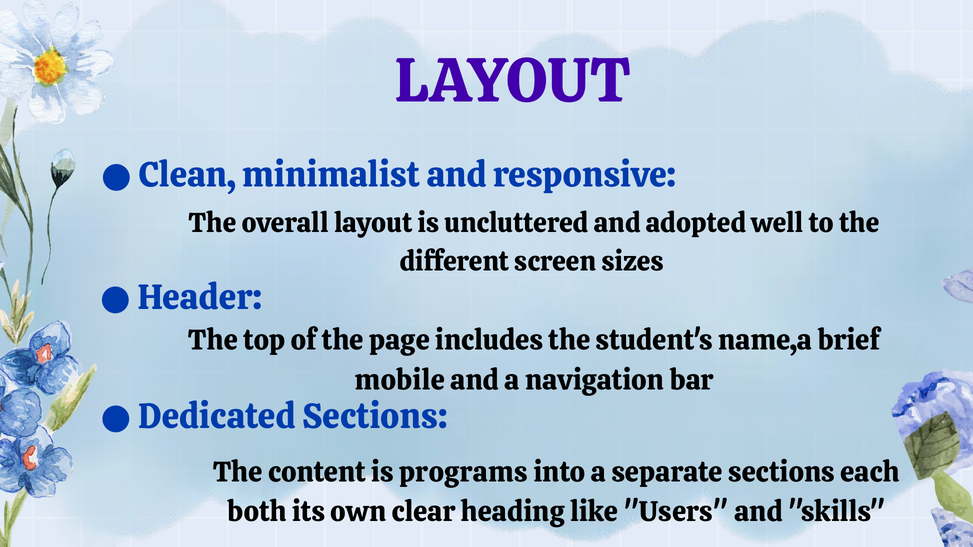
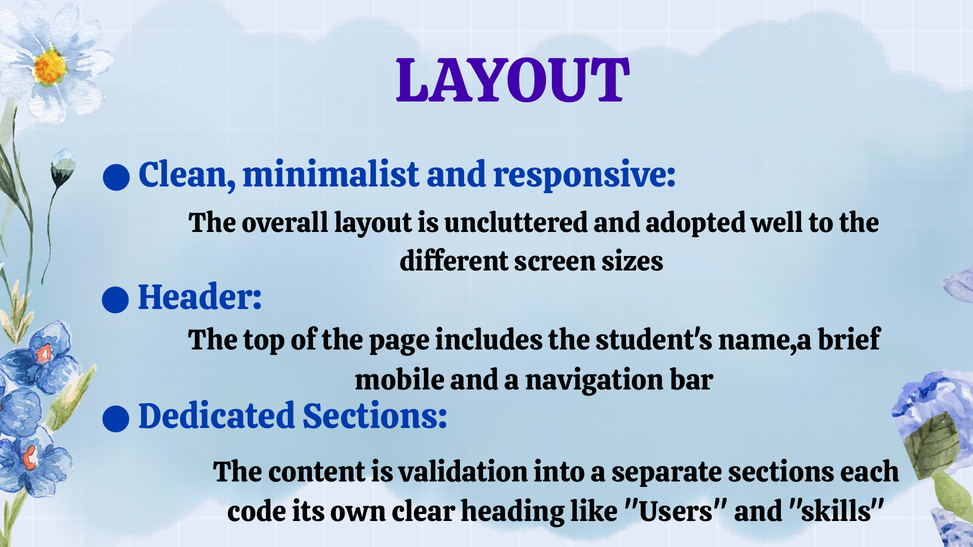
programs: programs -> validation
both: both -> code
